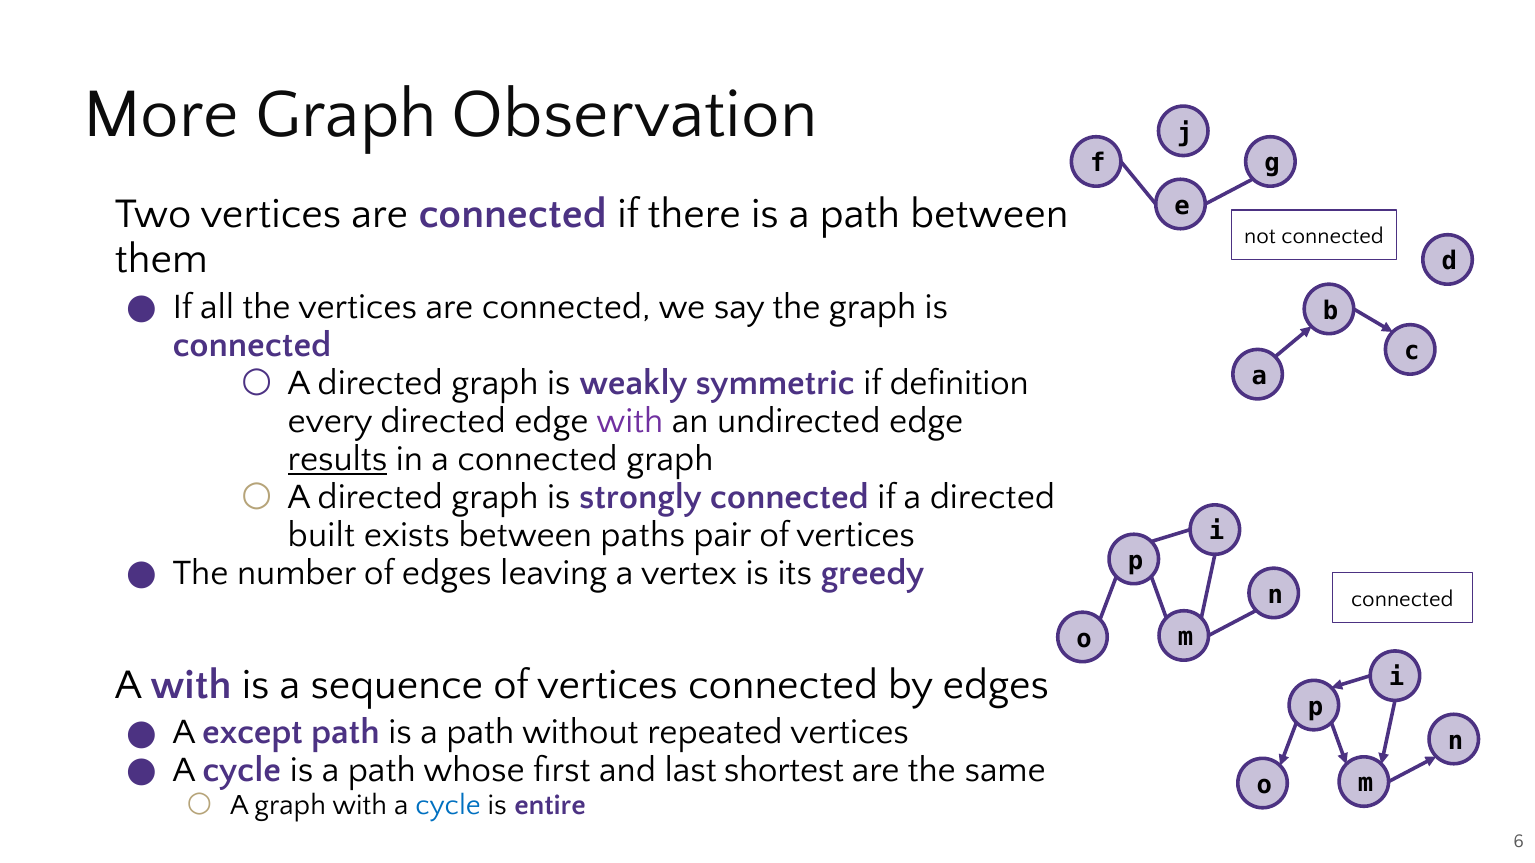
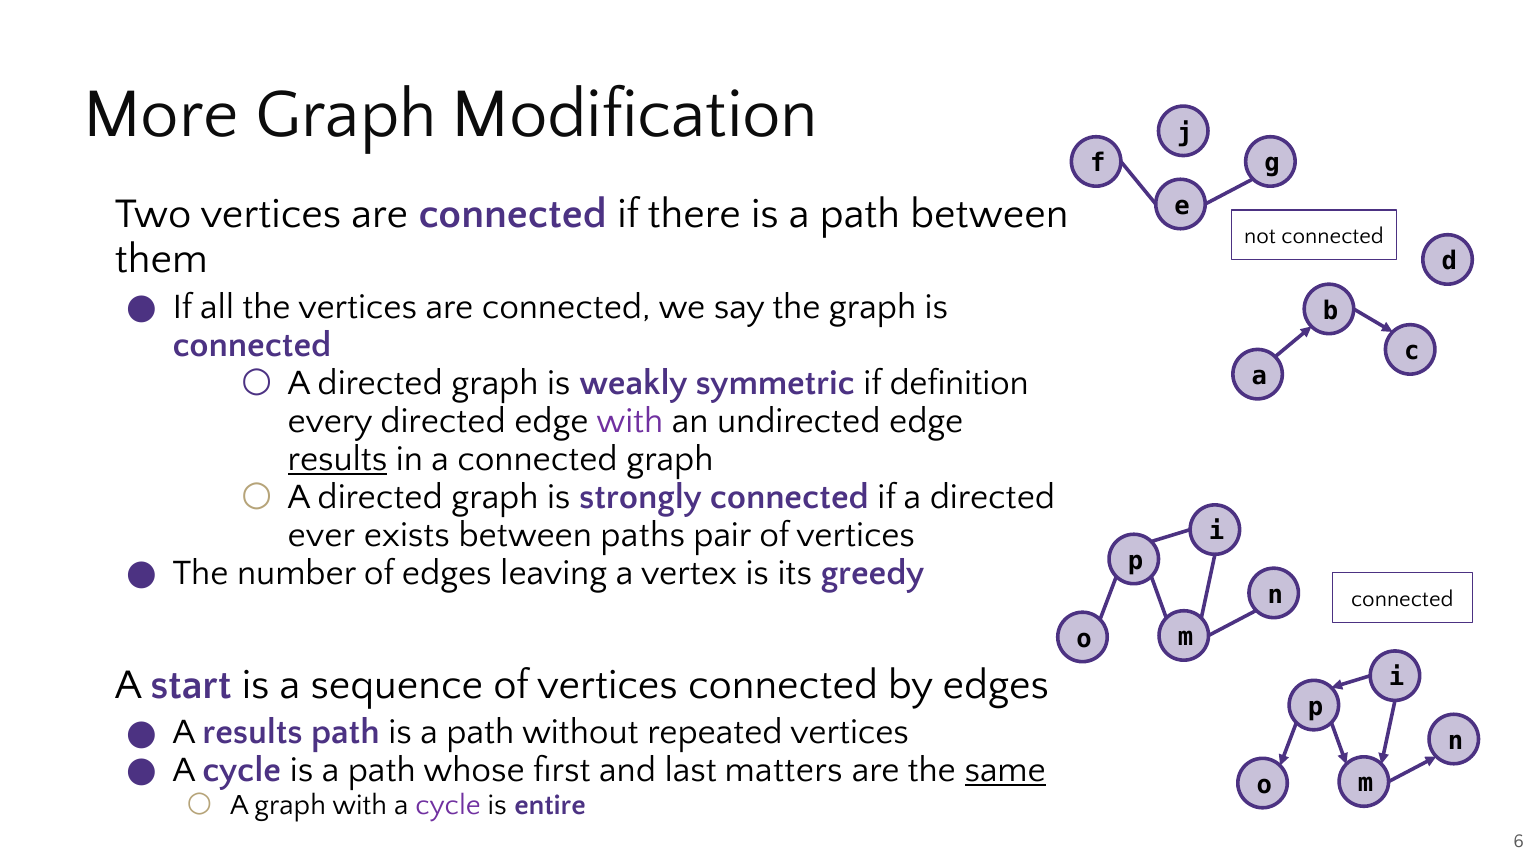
Observation: Observation -> Modification
built: built -> ever
A with: with -> start
A except: except -> results
shortest: shortest -> matters
same underline: none -> present
cycle at (448, 805) colour: blue -> purple
